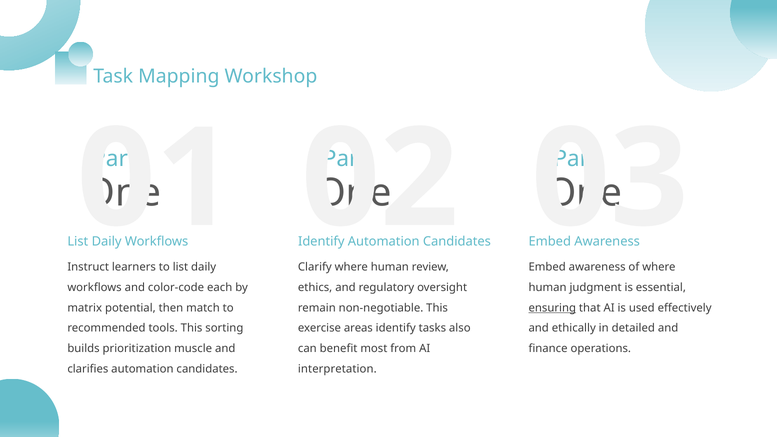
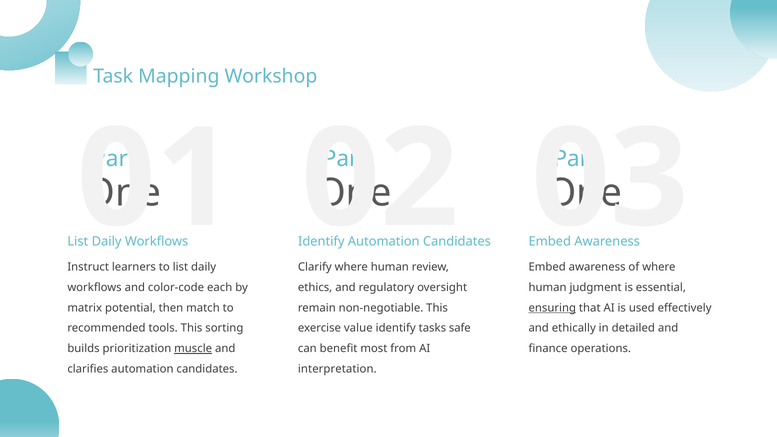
areas: areas -> value
also: also -> safe
muscle underline: none -> present
